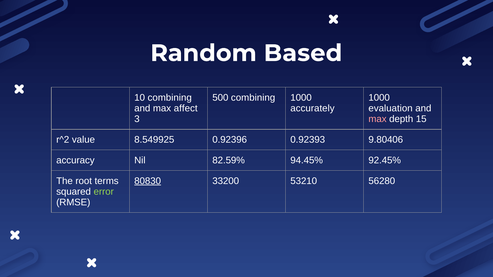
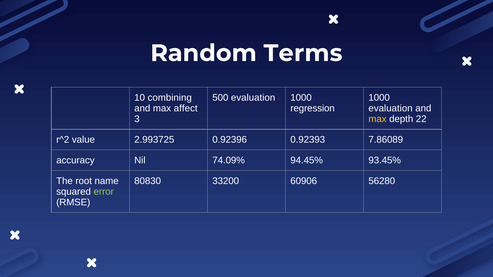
Based: Based -> Terms
500 combining: combining -> evaluation
accurately: accurately -> regression
max at (378, 119) colour: pink -> yellow
15: 15 -> 22
8.549925: 8.549925 -> 2.993725
9.80406: 9.80406 -> 7.86089
82.59%: 82.59% -> 74.09%
92.45%: 92.45% -> 93.45%
terms: terms -> name
80830 underline: present -> none
53210: 53210 -> 60906
